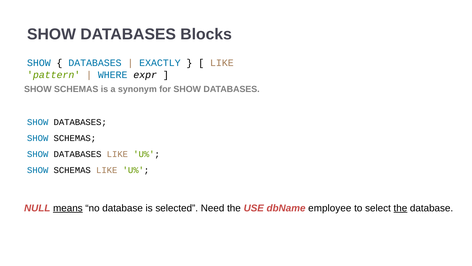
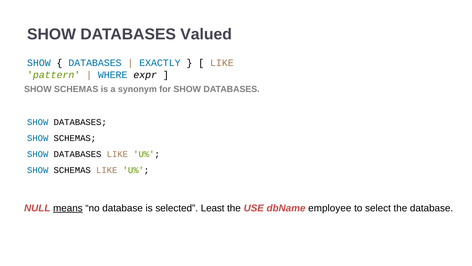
Blocks: Blocks -> Valued
Need: Need -> Least
the at (400, 208) underline: present -> none
